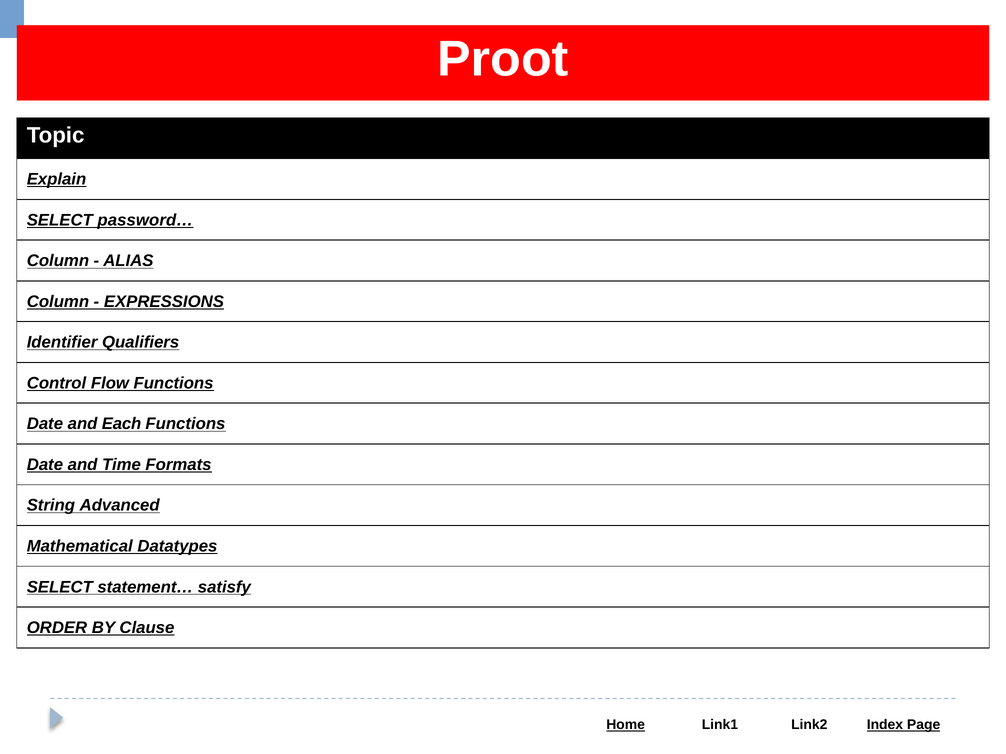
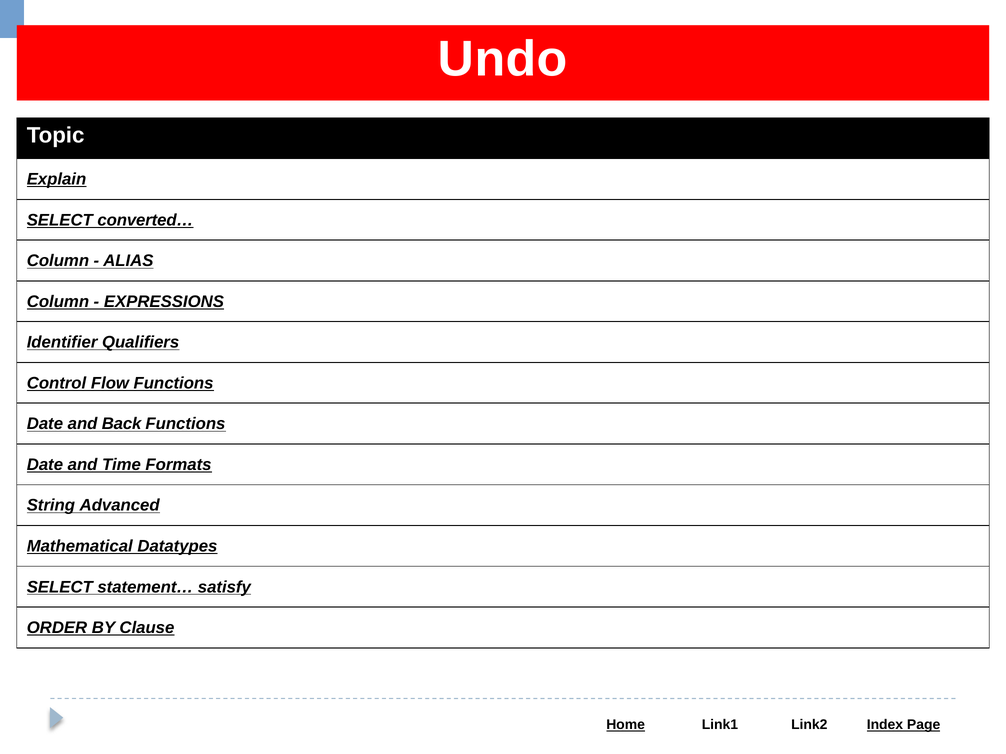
Proot: Proot -> Undo
password…: password… -> converted…
Each: Each -> Back
